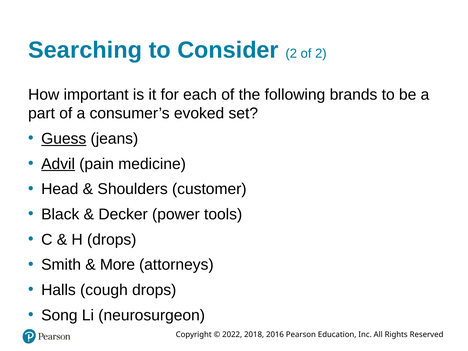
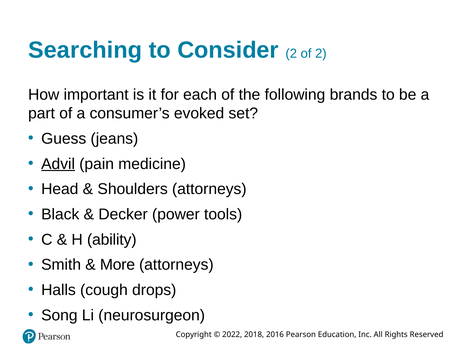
Guess underline: present -> none
Shoulders customer: customer -> attorneys
H drops: drops -> ability
